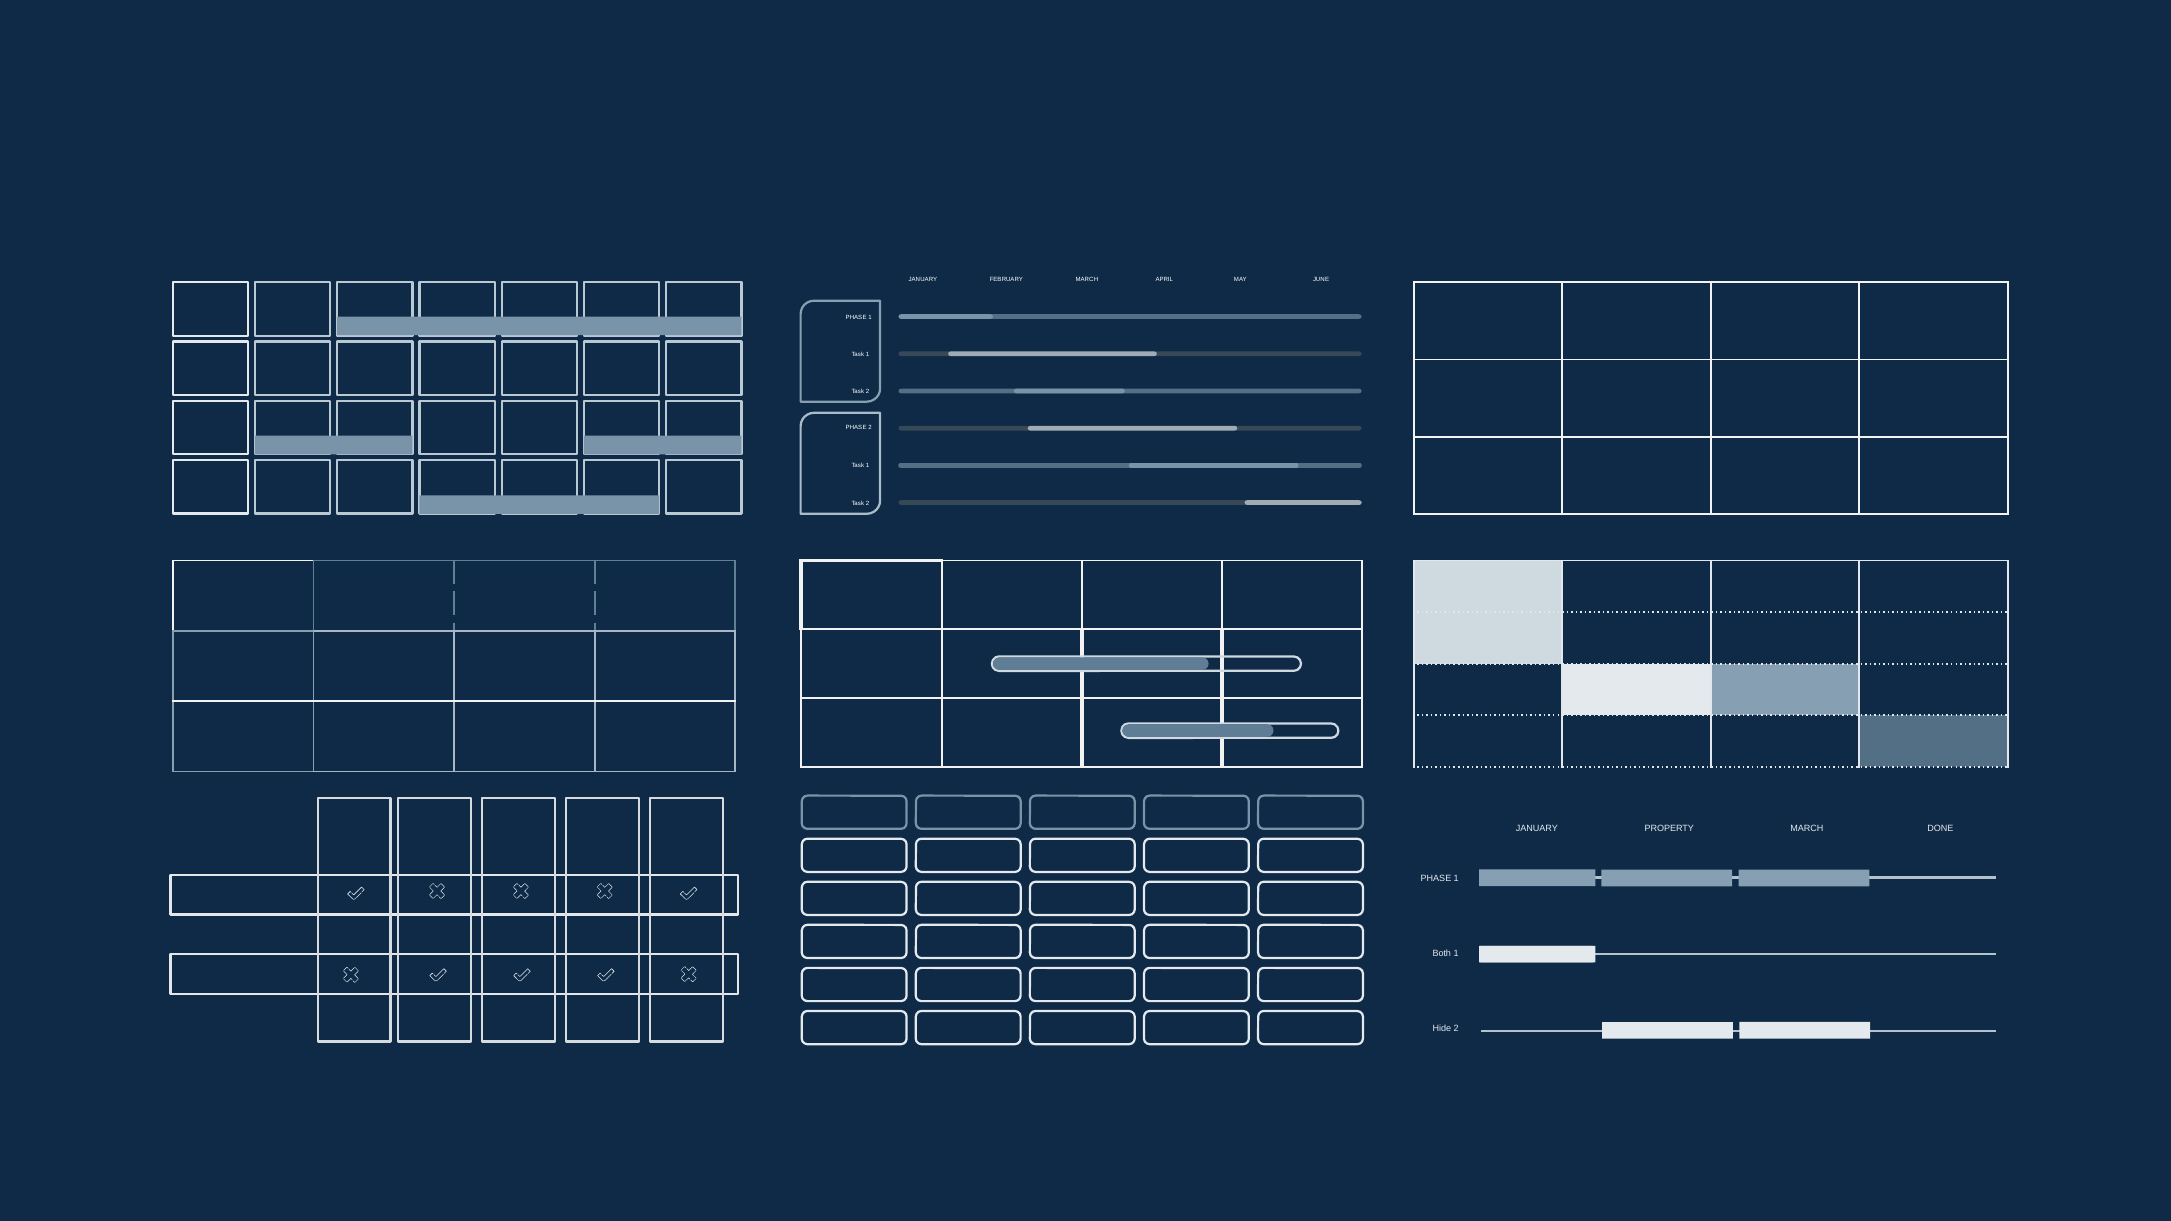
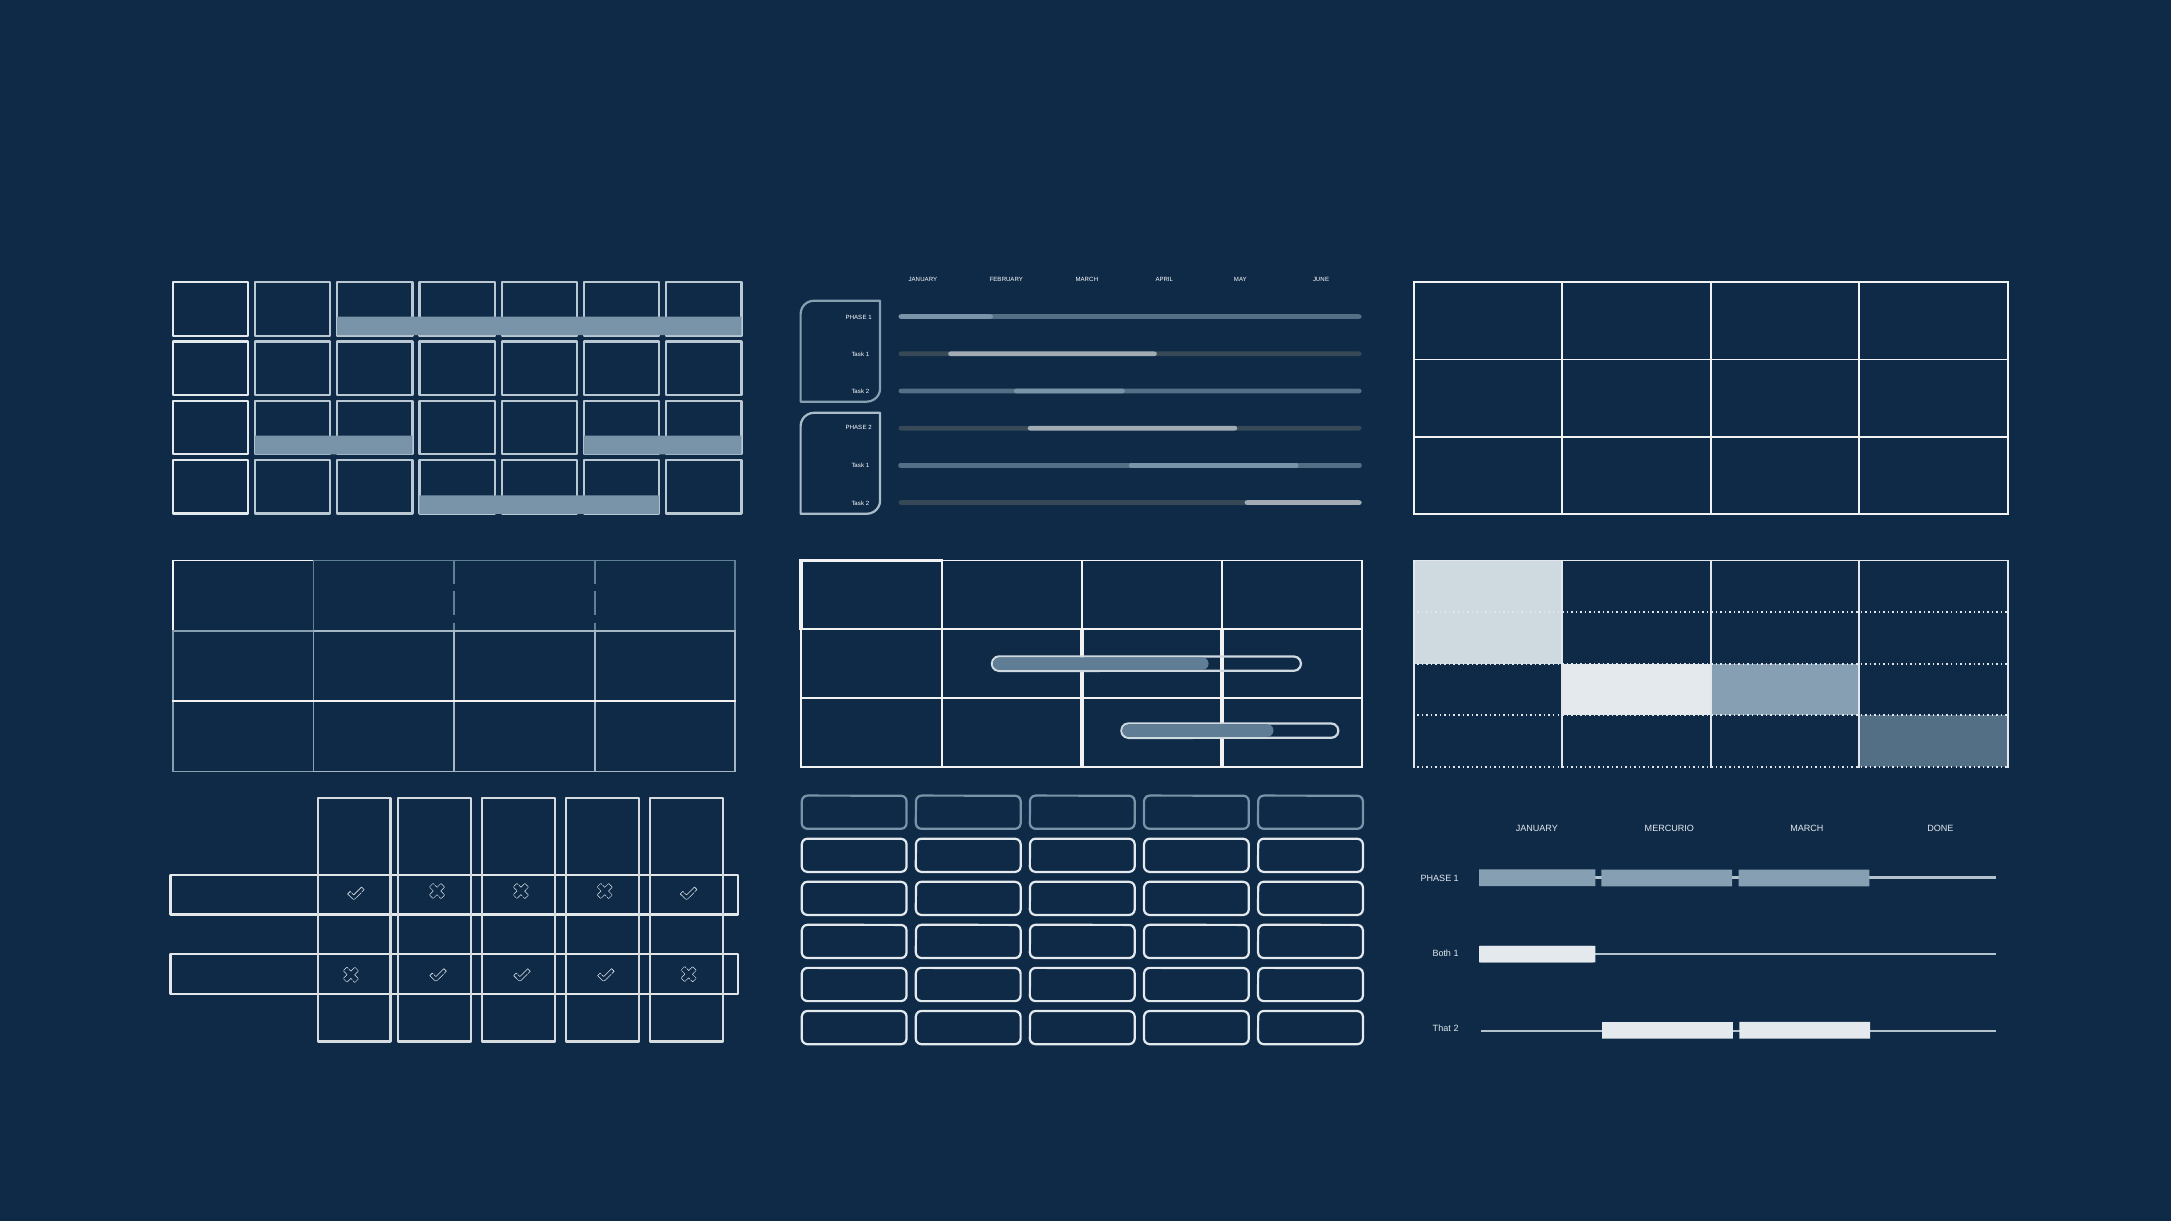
PROPERTY: PROPERTY -> MERCURIO
Hide: Hide -> That
